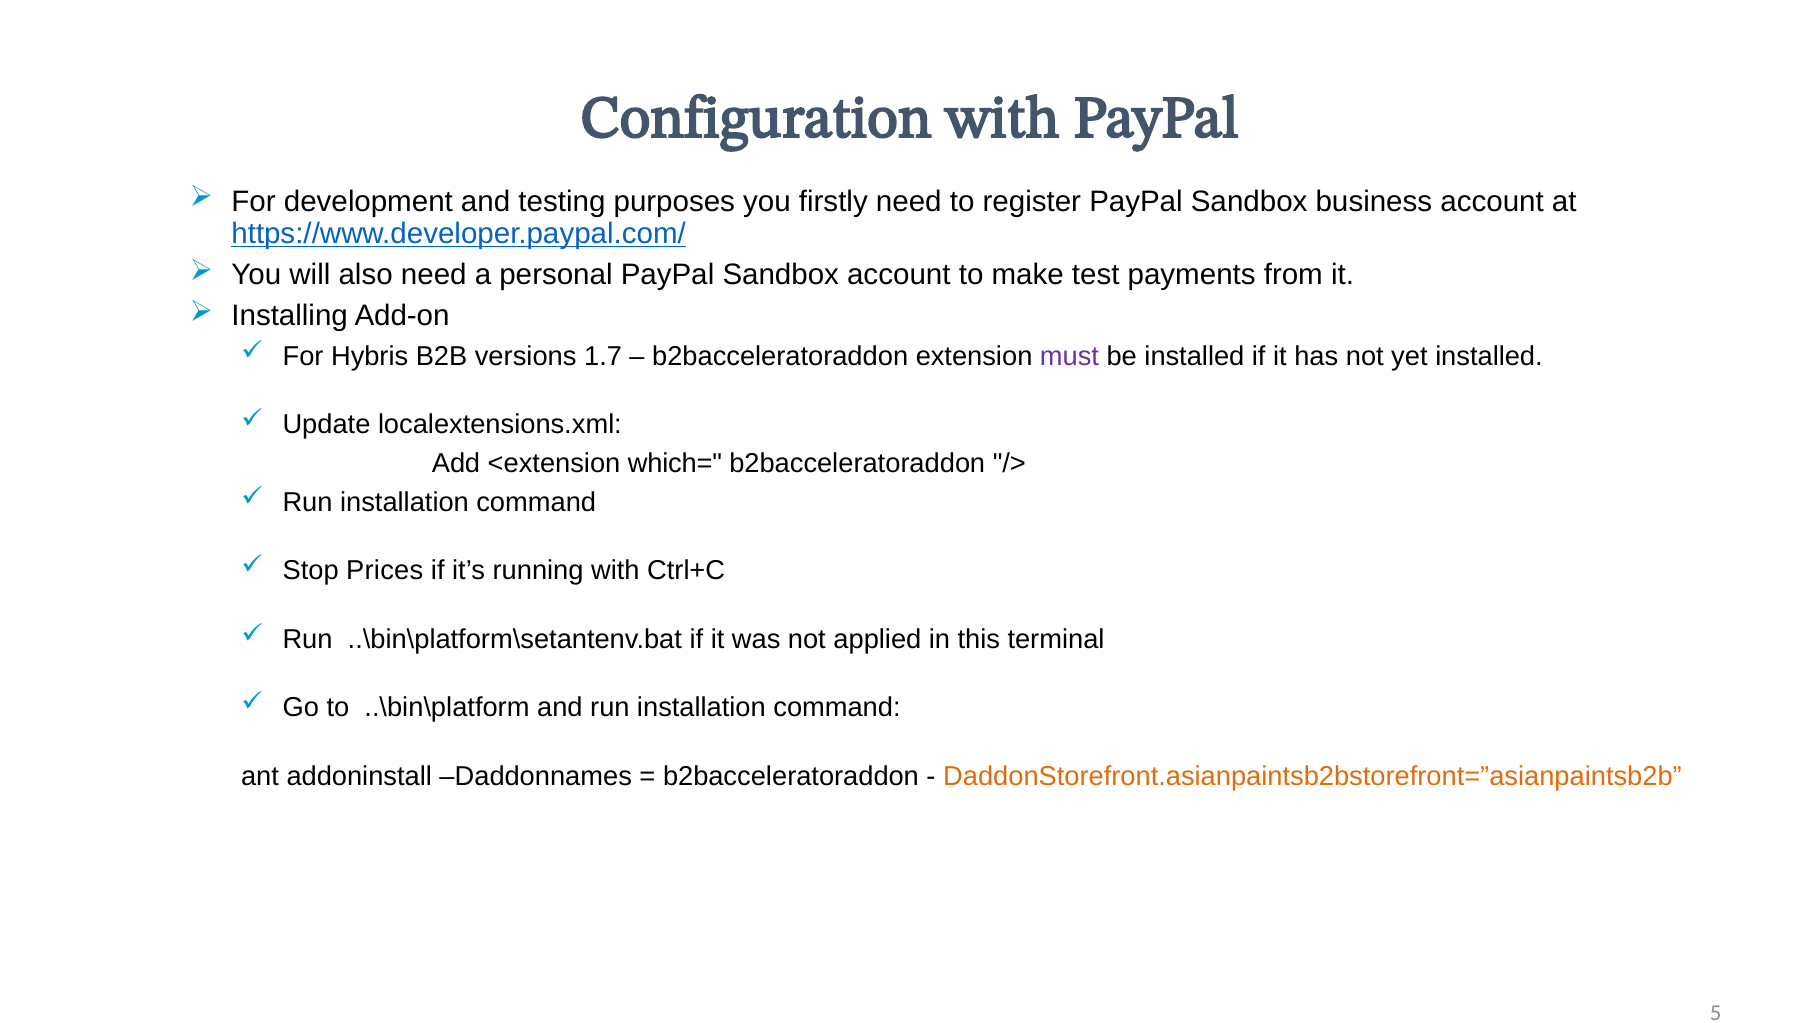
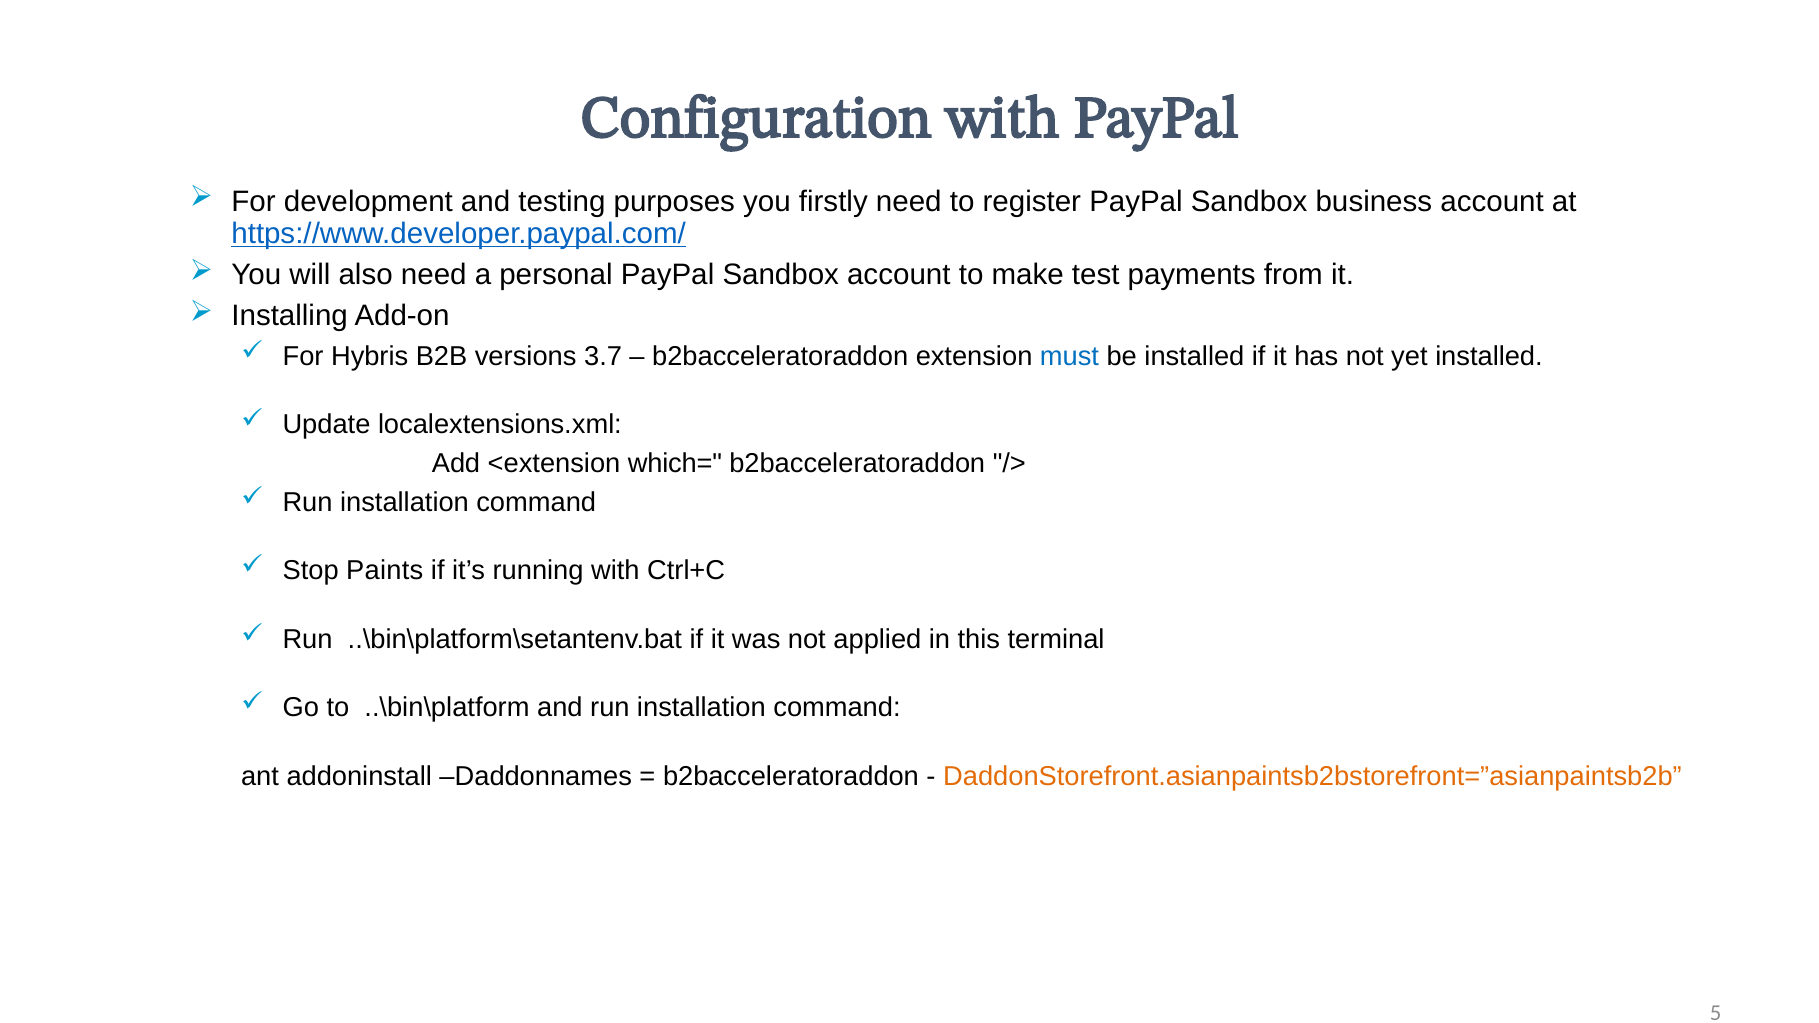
1.7: 1.7 -> 3.7
must colour: purple -> blue
Prices: Prices -> Paints
